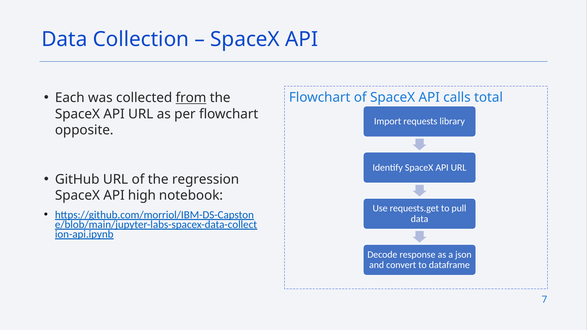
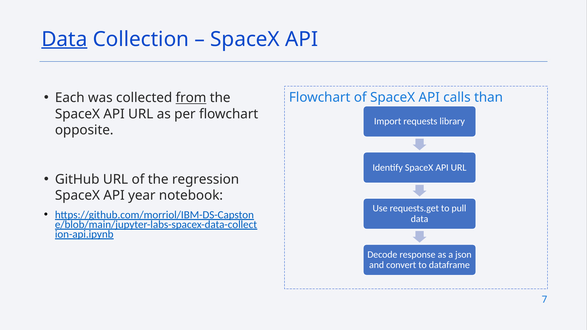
Data at (64, 39) underline: none -> present
total: total -> than
high: high -> year
